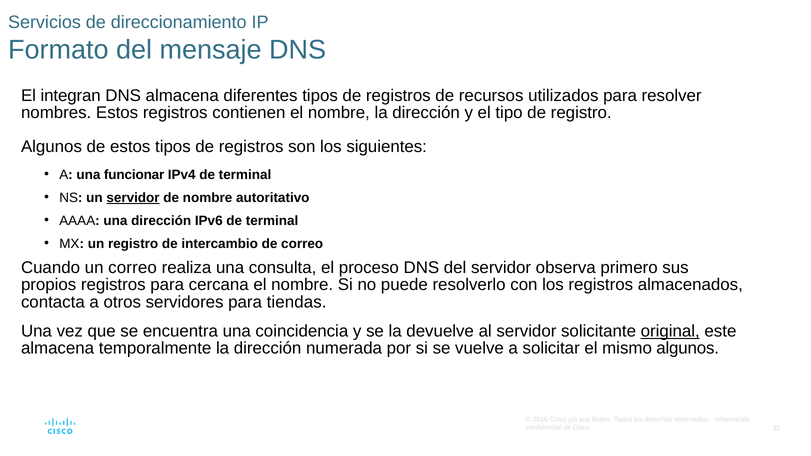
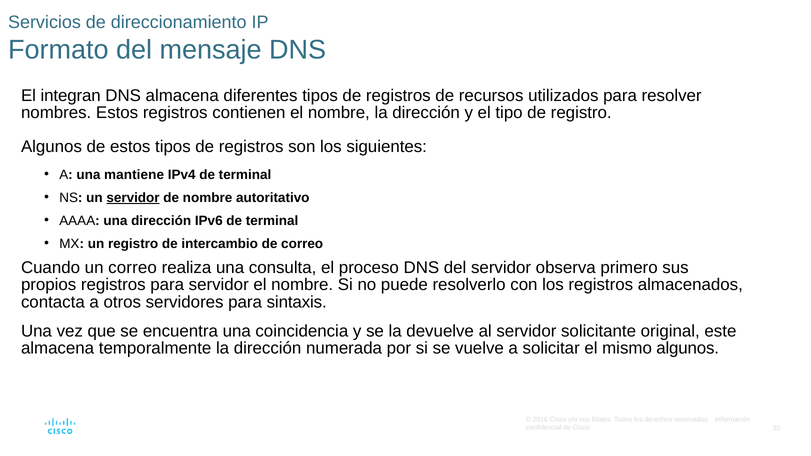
funcionar: funcionar -> mantiene
para cercana: cercana -> servidor
tiendas: tiendas -> sintaxis
original underline: present -> none
